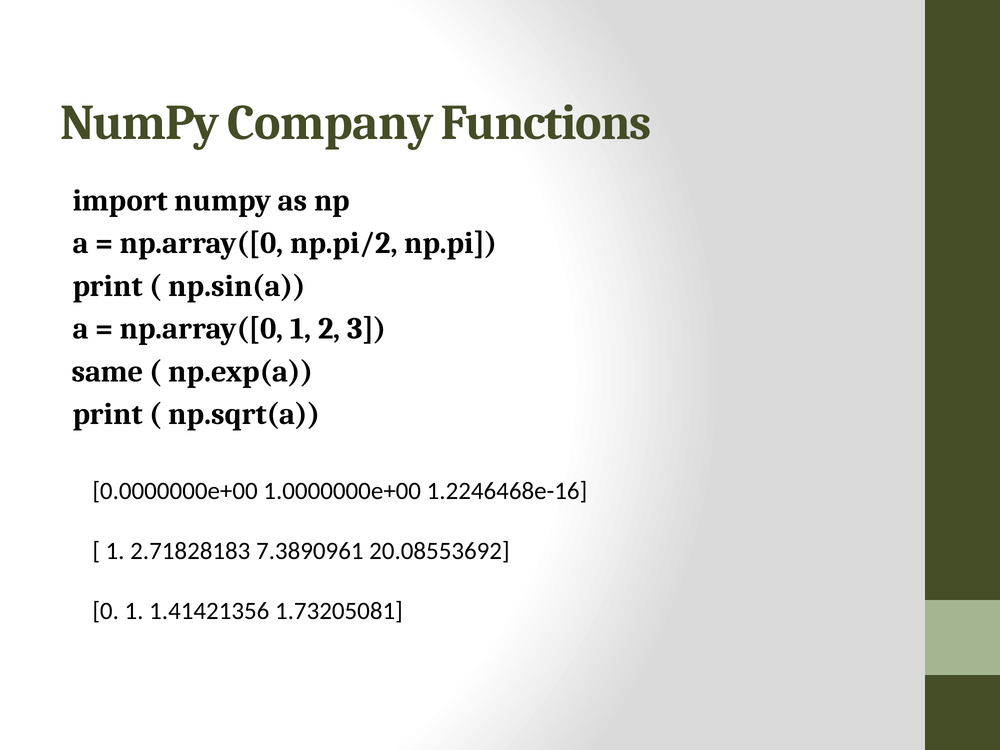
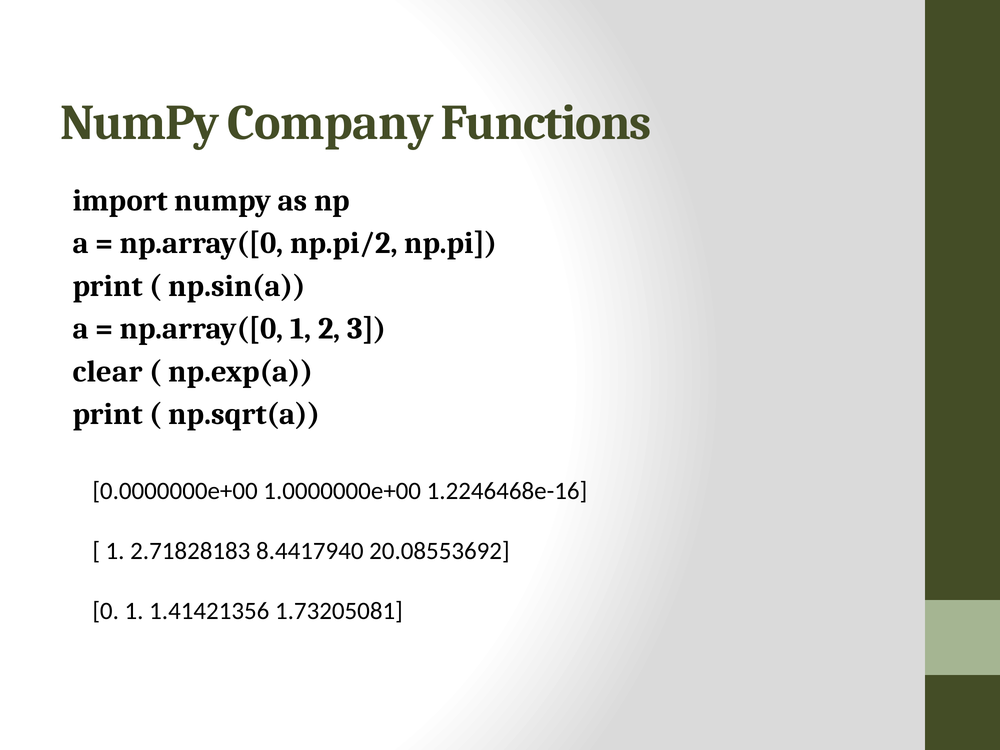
same: same -> clear
7.3890961: 7.3890961 -> 8.4417940
